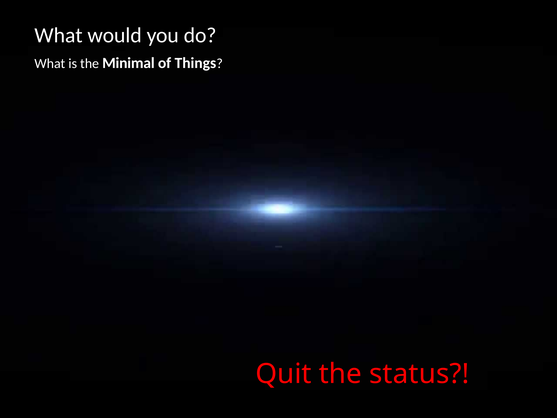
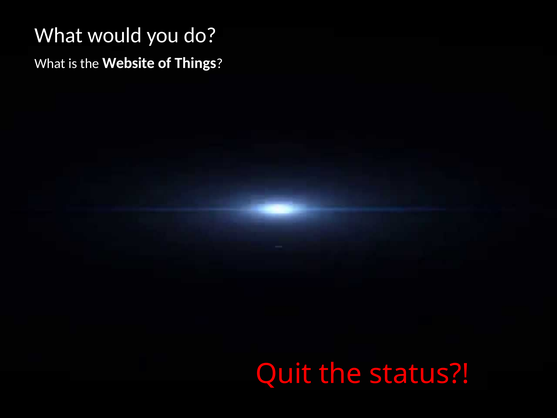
Minimal: Minimal -> Website
